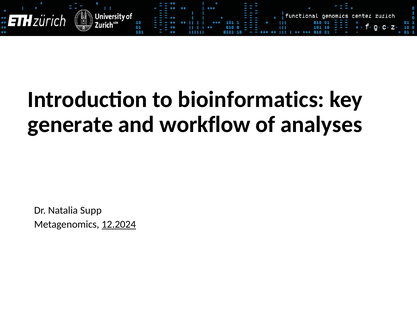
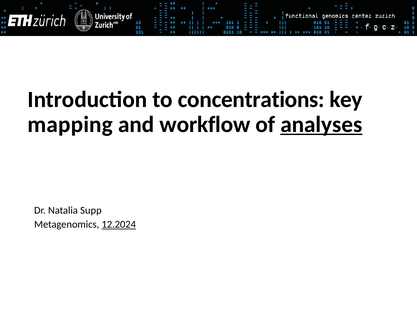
bioinformatics: bioinformatics -> concentrations
generate: generate -> mapping
analyses underline: none -> present
